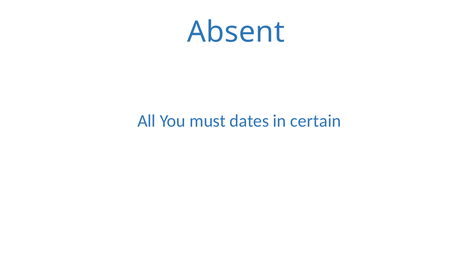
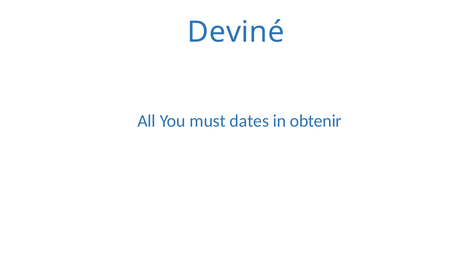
Absent: Absent -> Deviné
certain: certain -> obtenir
